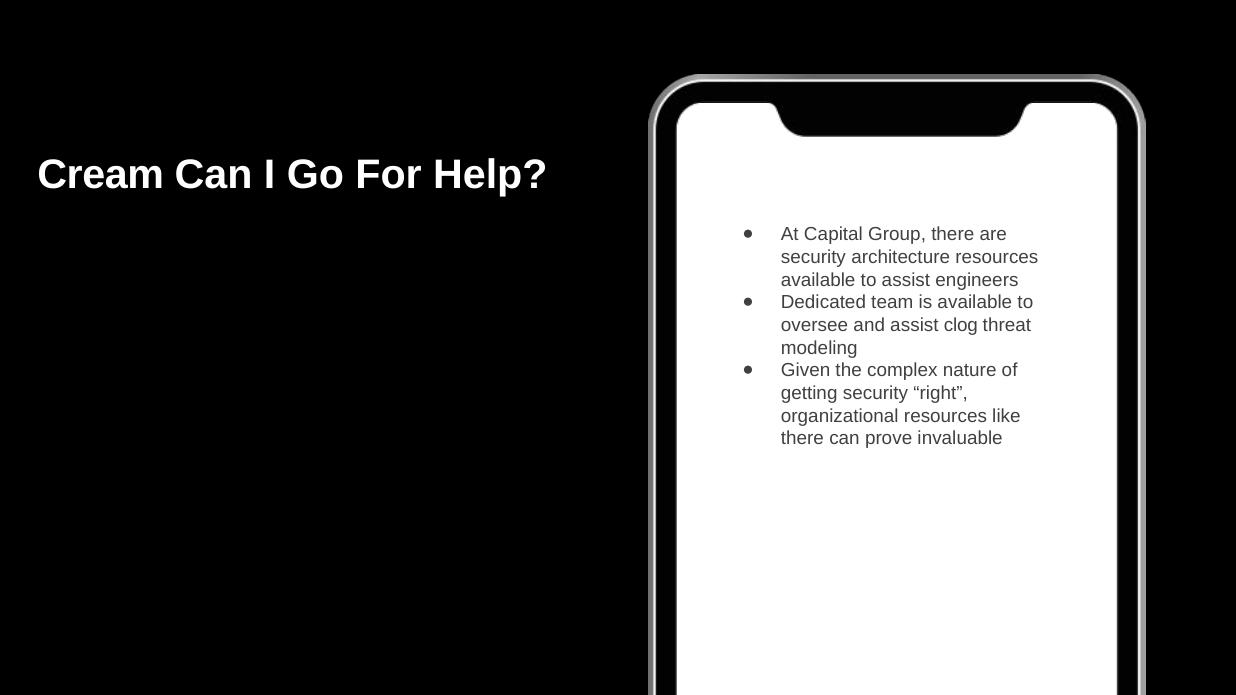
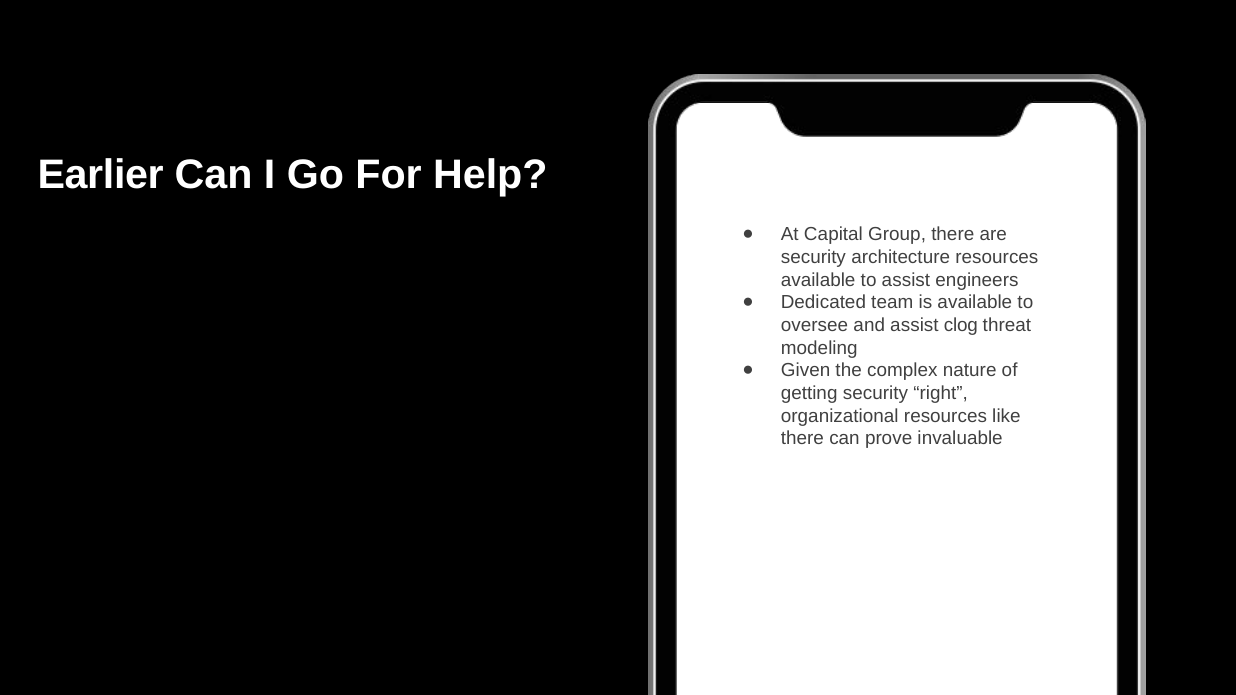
Cream: Cream -> Earlier
